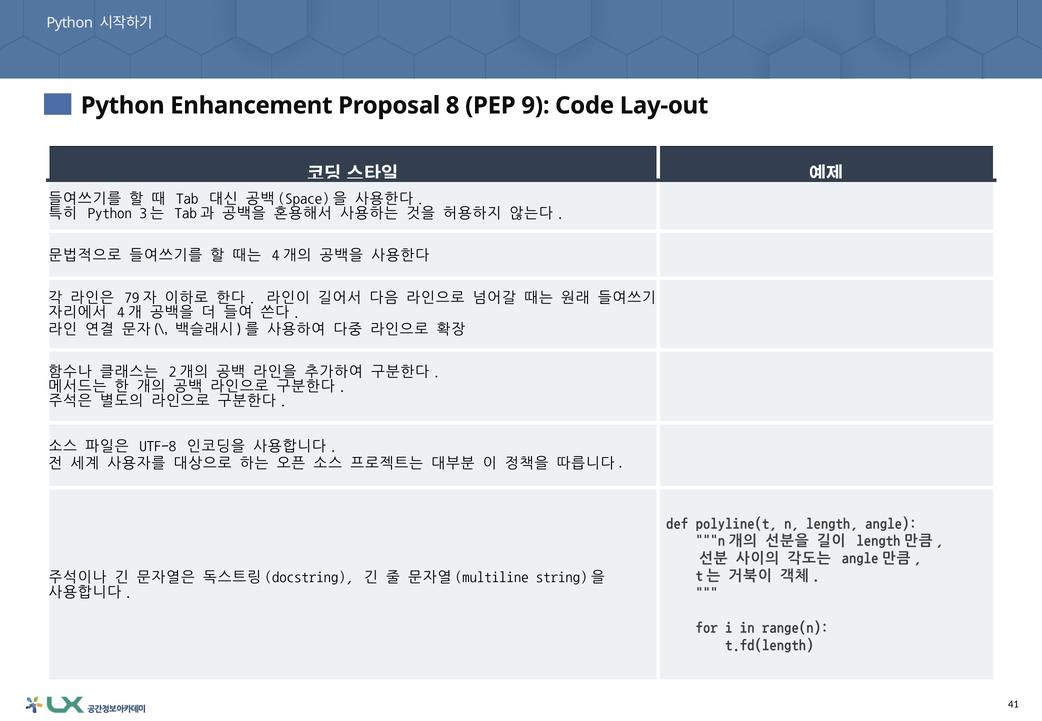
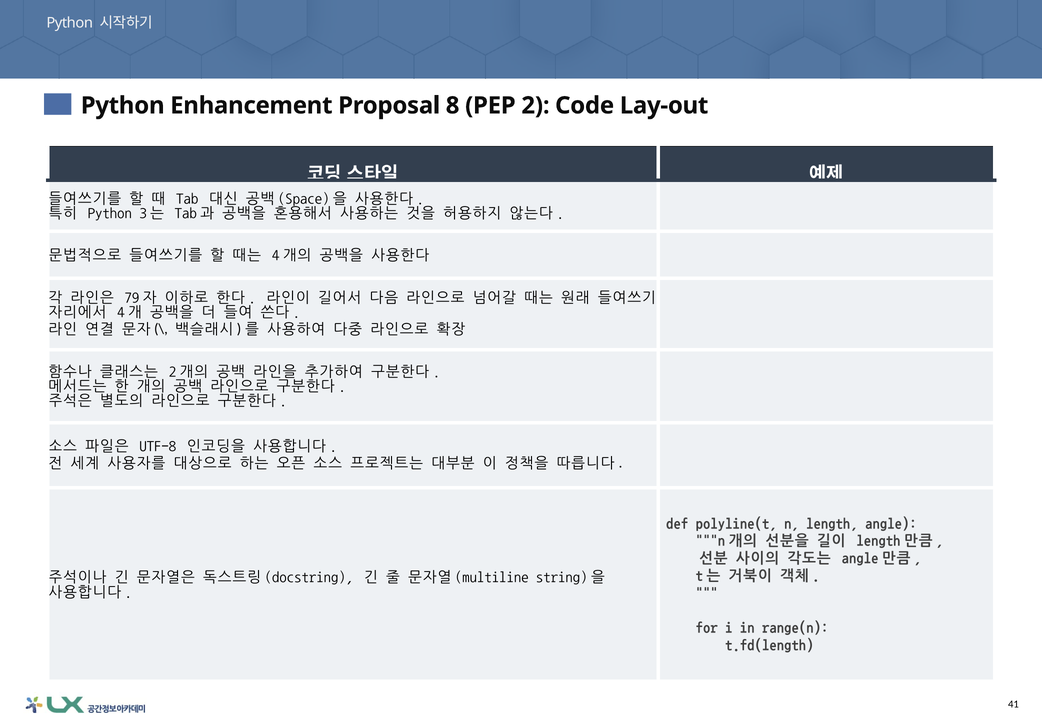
9: 9 -> 2
